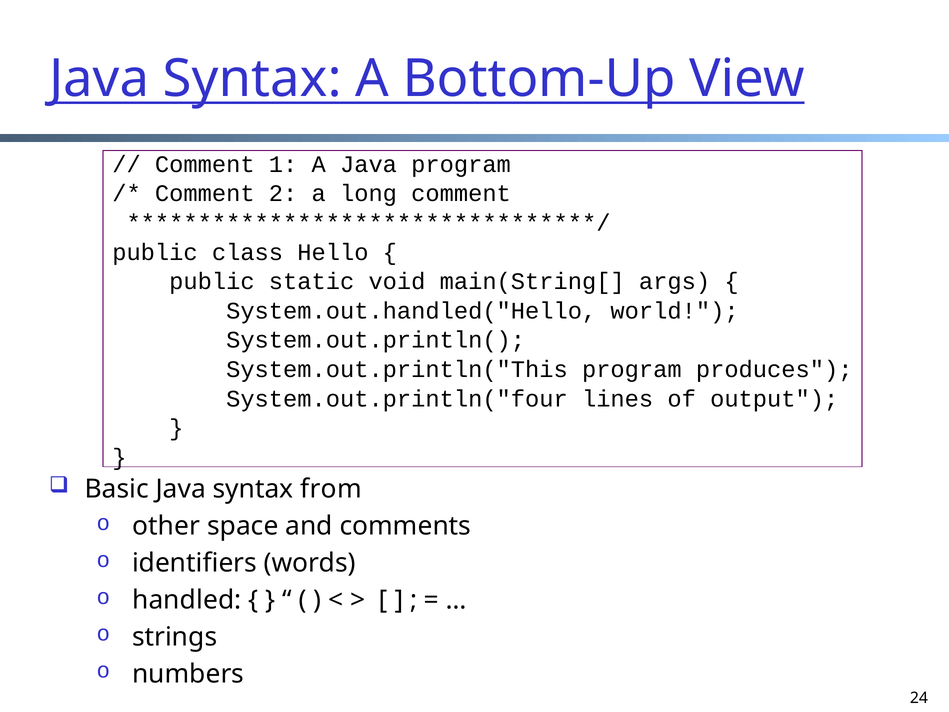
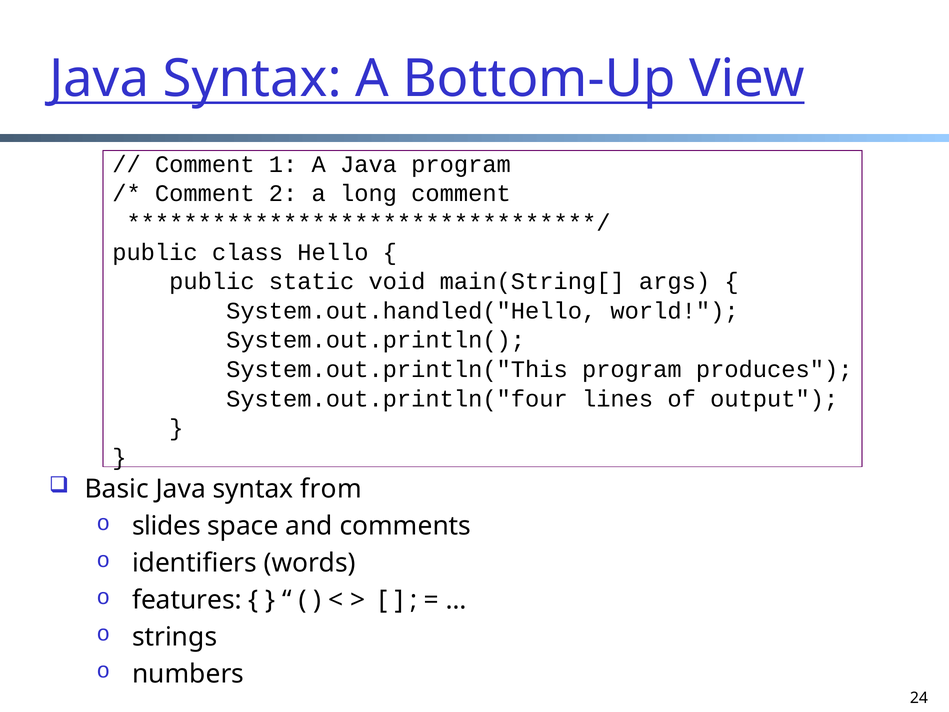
other: other -> slides
handled: handled -> features
